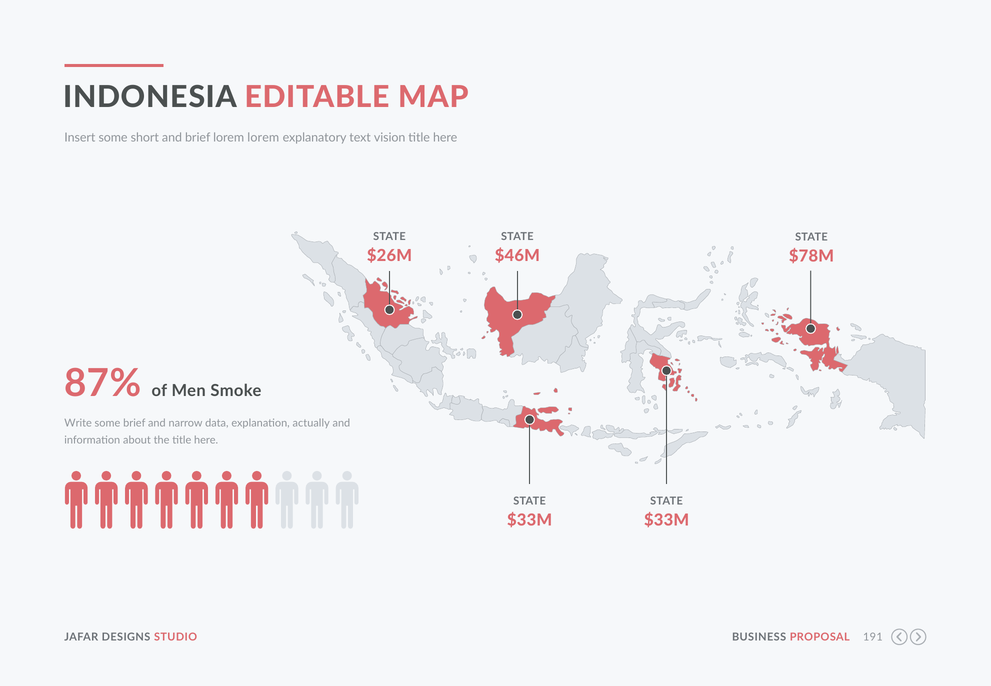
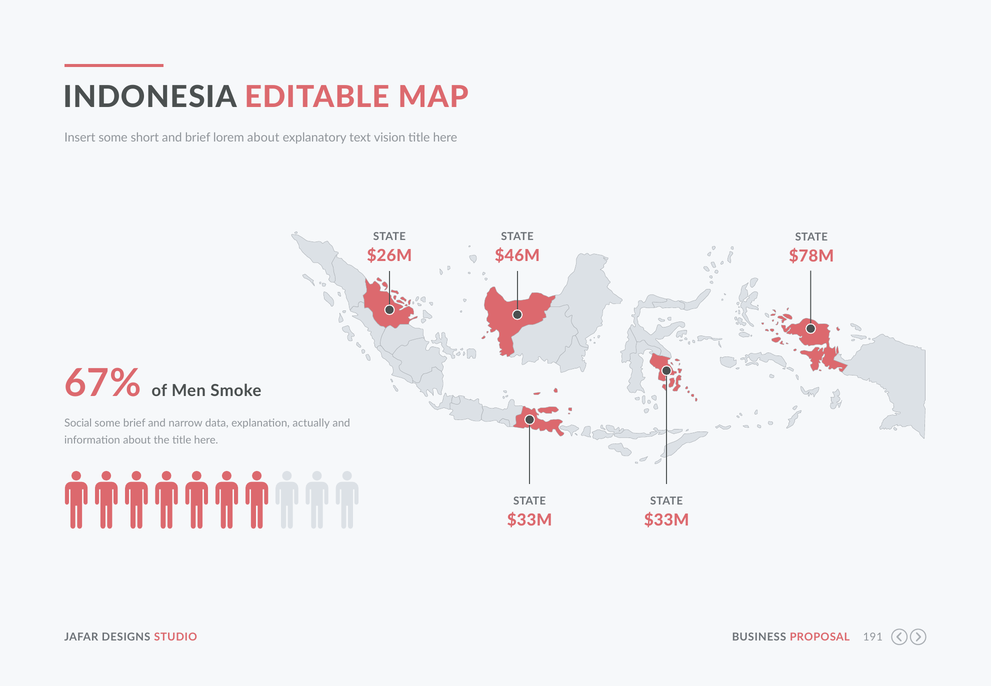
lorem lorem: lorem -> about
87%: 87% -> 67%
Write: Write -> Social
